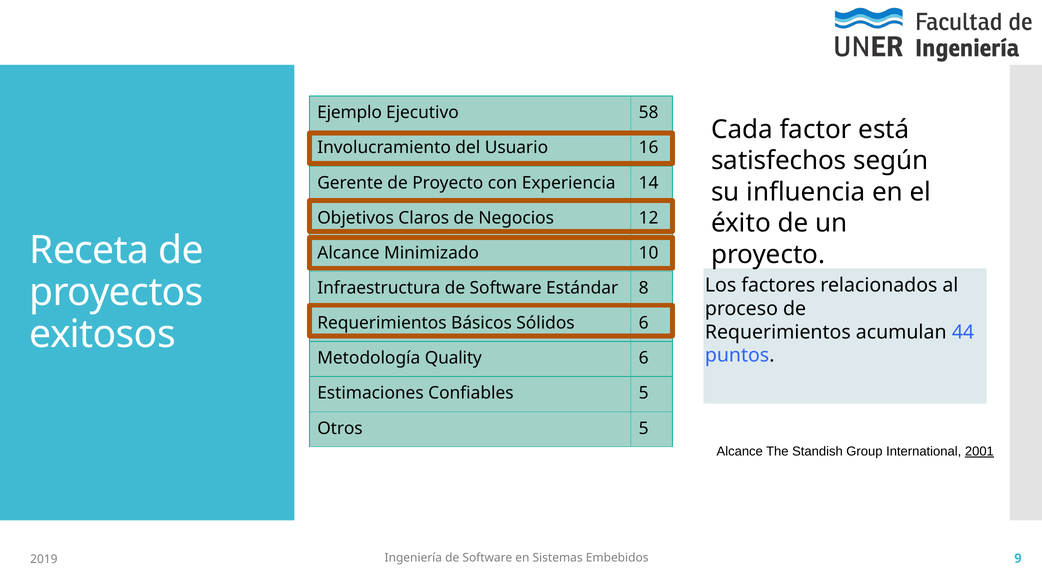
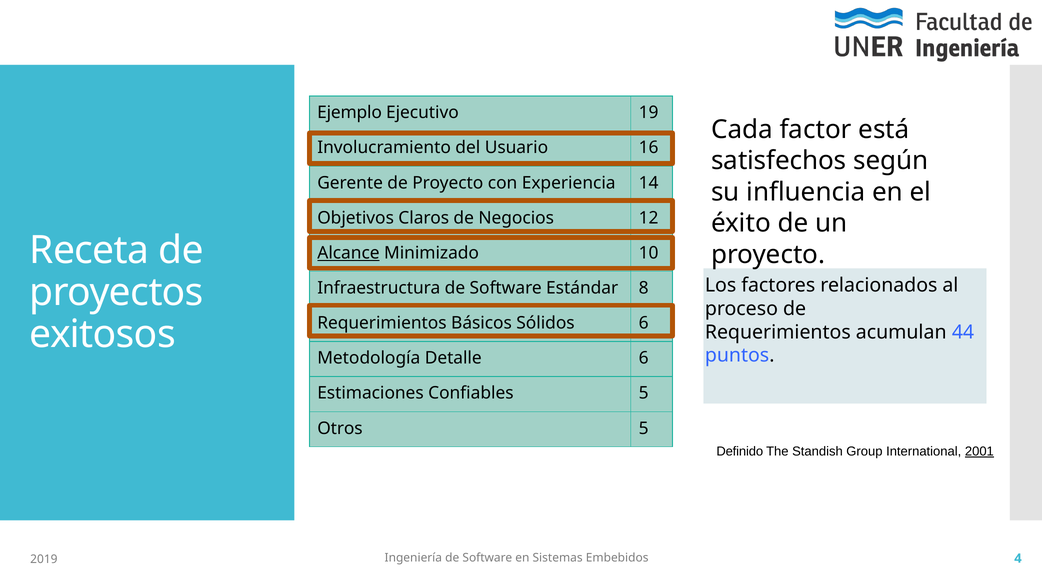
58: 58 -> 19
Alcance at (348, 253) underline: none -> present
Quality: Quality -> Detalle
Alcance at (740, 451): Alcance -> Definido
9: 9 -> 4
